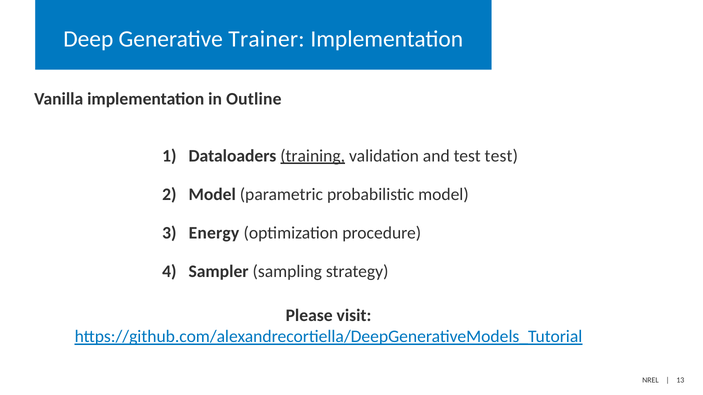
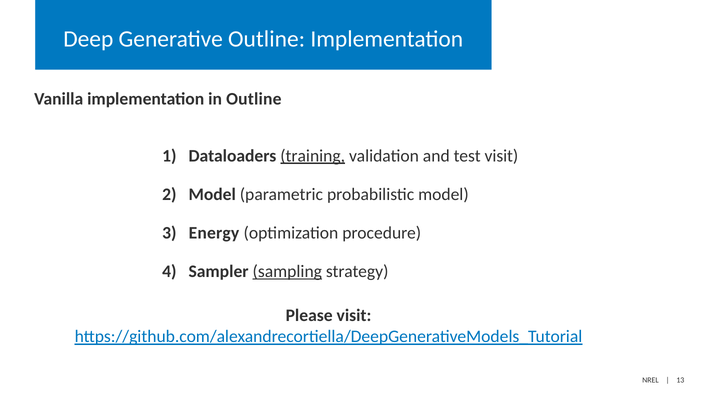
Generative Trainer: Trainer -> Outline
test test: test -> visit
sampling underline: none -> present
